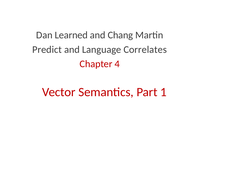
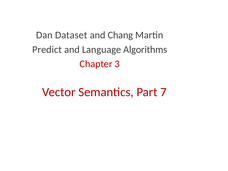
Learned: Learned -> Dataset
Correlates: Correlates -> Algorithms
4: 4 -> 3
1: 1 -> 7
